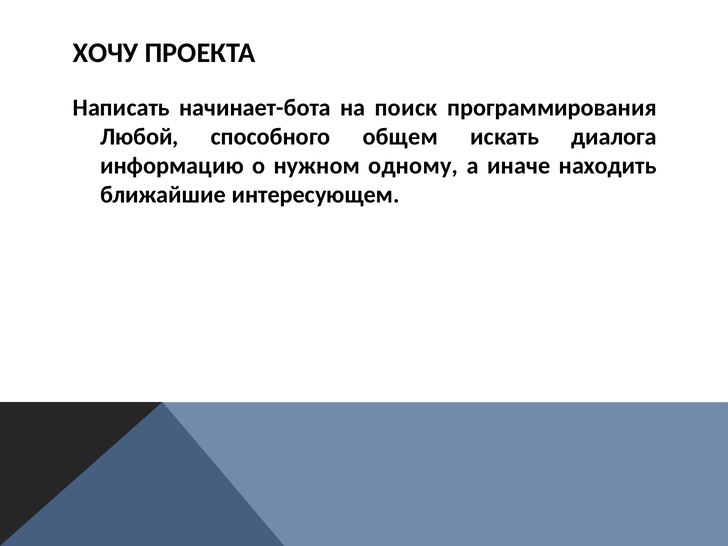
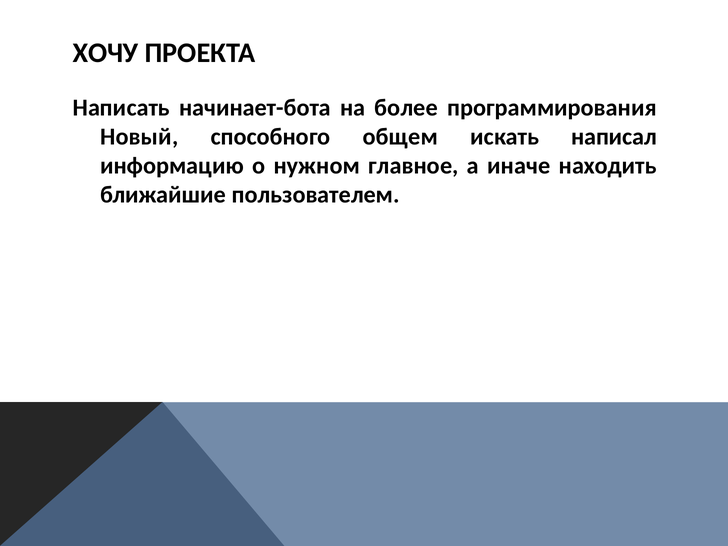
поиск: поиск -> более
Любой: Любой -> Новый
диалога: диалога -> написал
одному: одному -> главное
интересующем: интересующем -> пользователем
